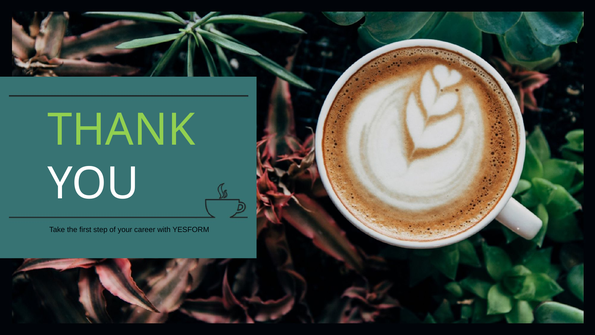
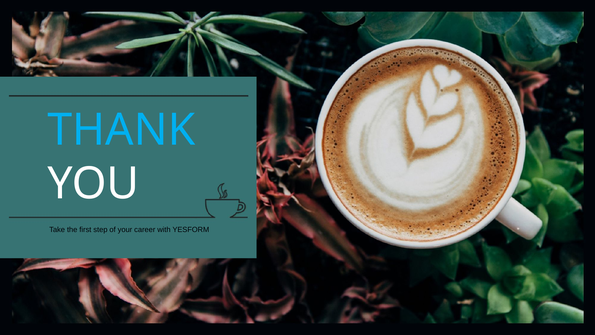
THANK colour: light green -> light blue
